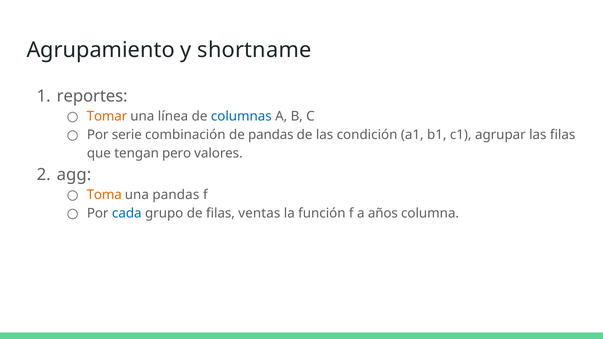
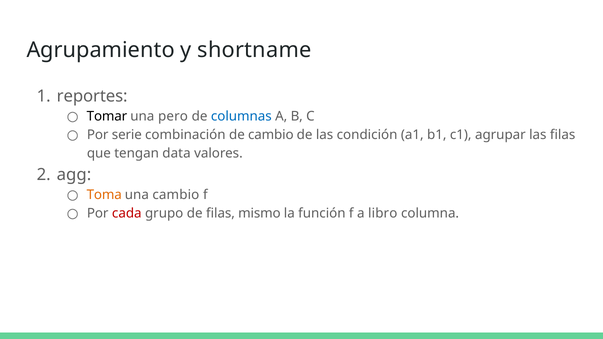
Tomar colour: orange -> black
línea: línea -> pero
de pandas: pandas -> cambio
pero: pero -> data
una pandas: pandas -> cambio
cada colour: blue -> red
ventas: ventas -> mismo
años: años -> libro
